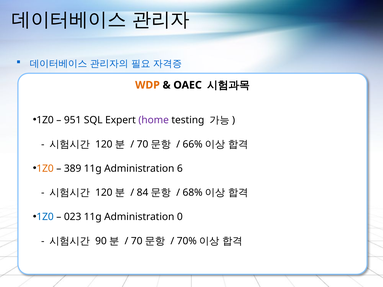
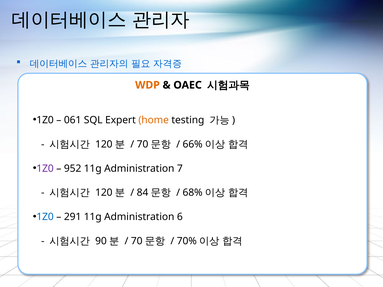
951: 951 -> 061
home colour: purple -> orange
1Z0 at (45, 169) colour: orange -> purple
389: 389 -> 952
6: 6 -> 7
023: 023 -> 291
0: 0 -> 6
